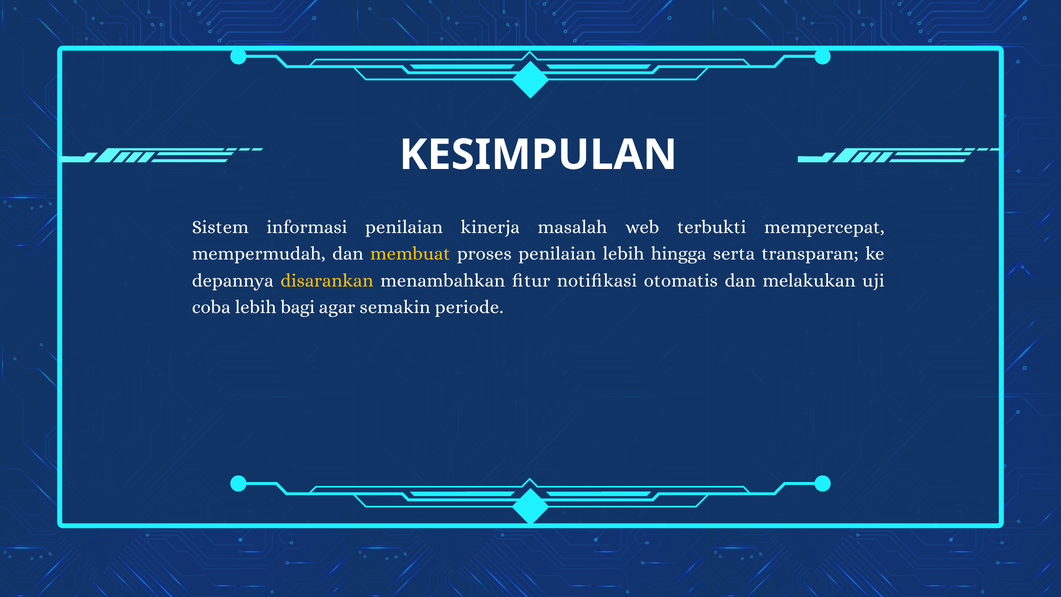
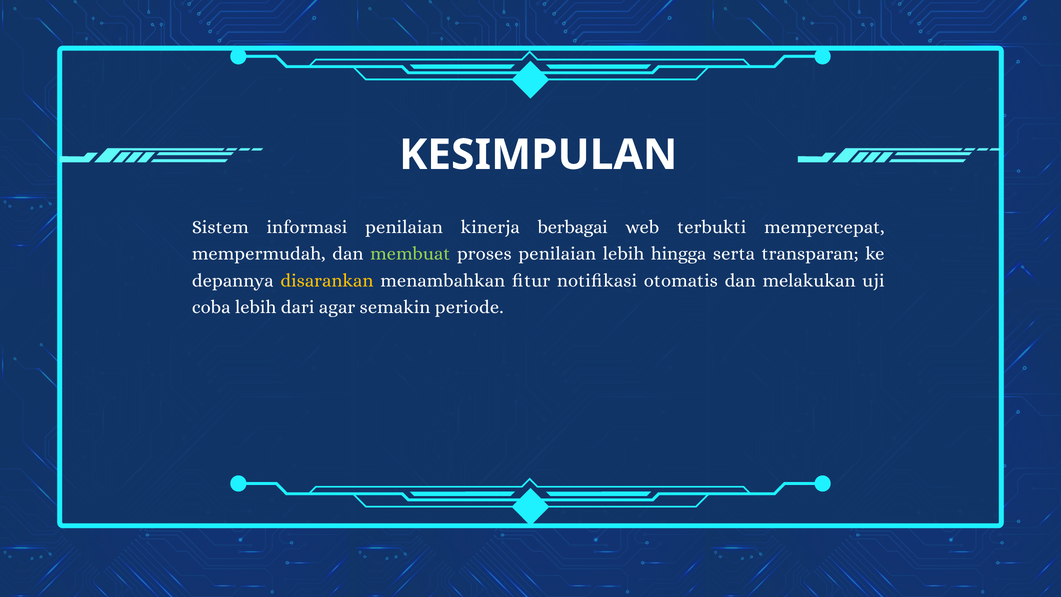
masalah: masalah -> berbagai
membuat colour: yellow -> light green
bagi: bagi -> dari
